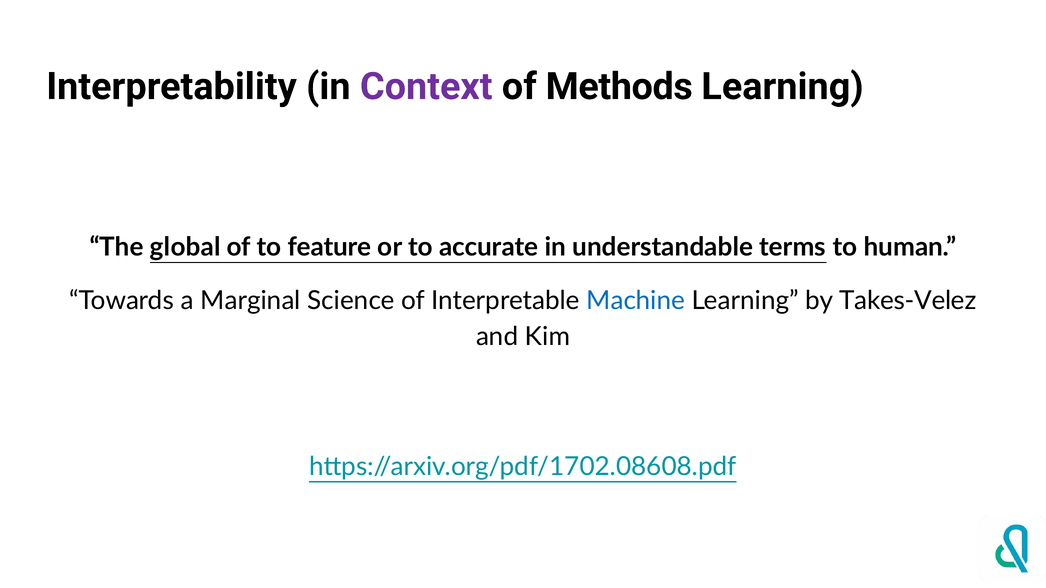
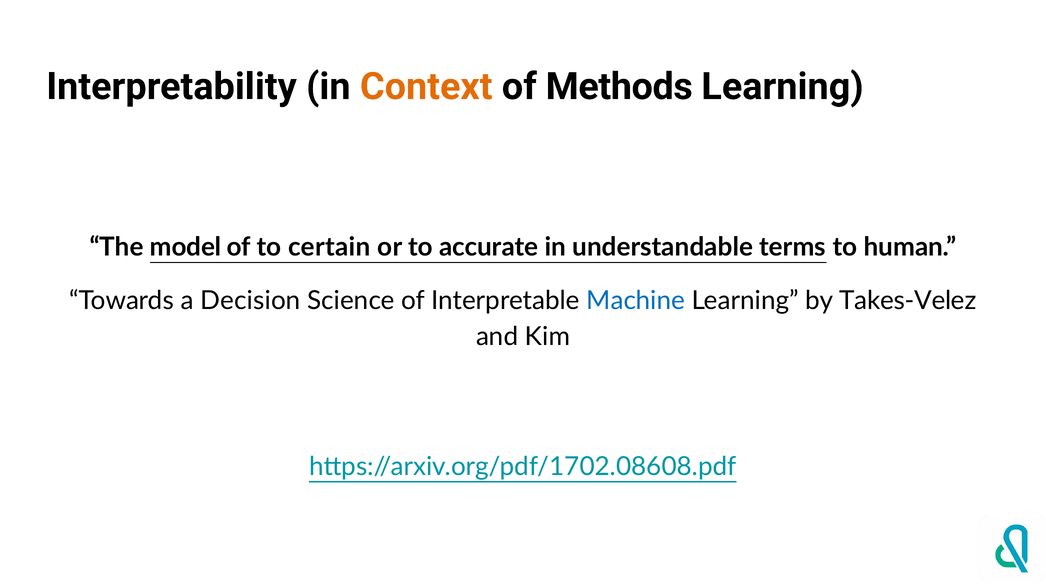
Context colour: purple -> orange
global: global -> model
feature: feature -> certain
Marginal: Marginal -> Decision
